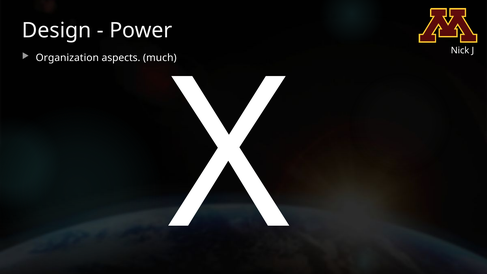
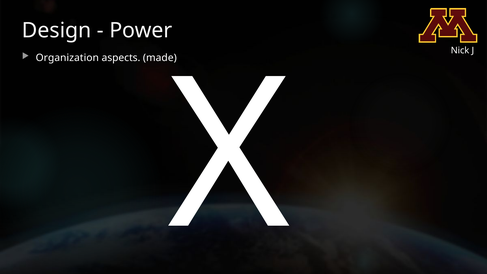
much: much -> made
